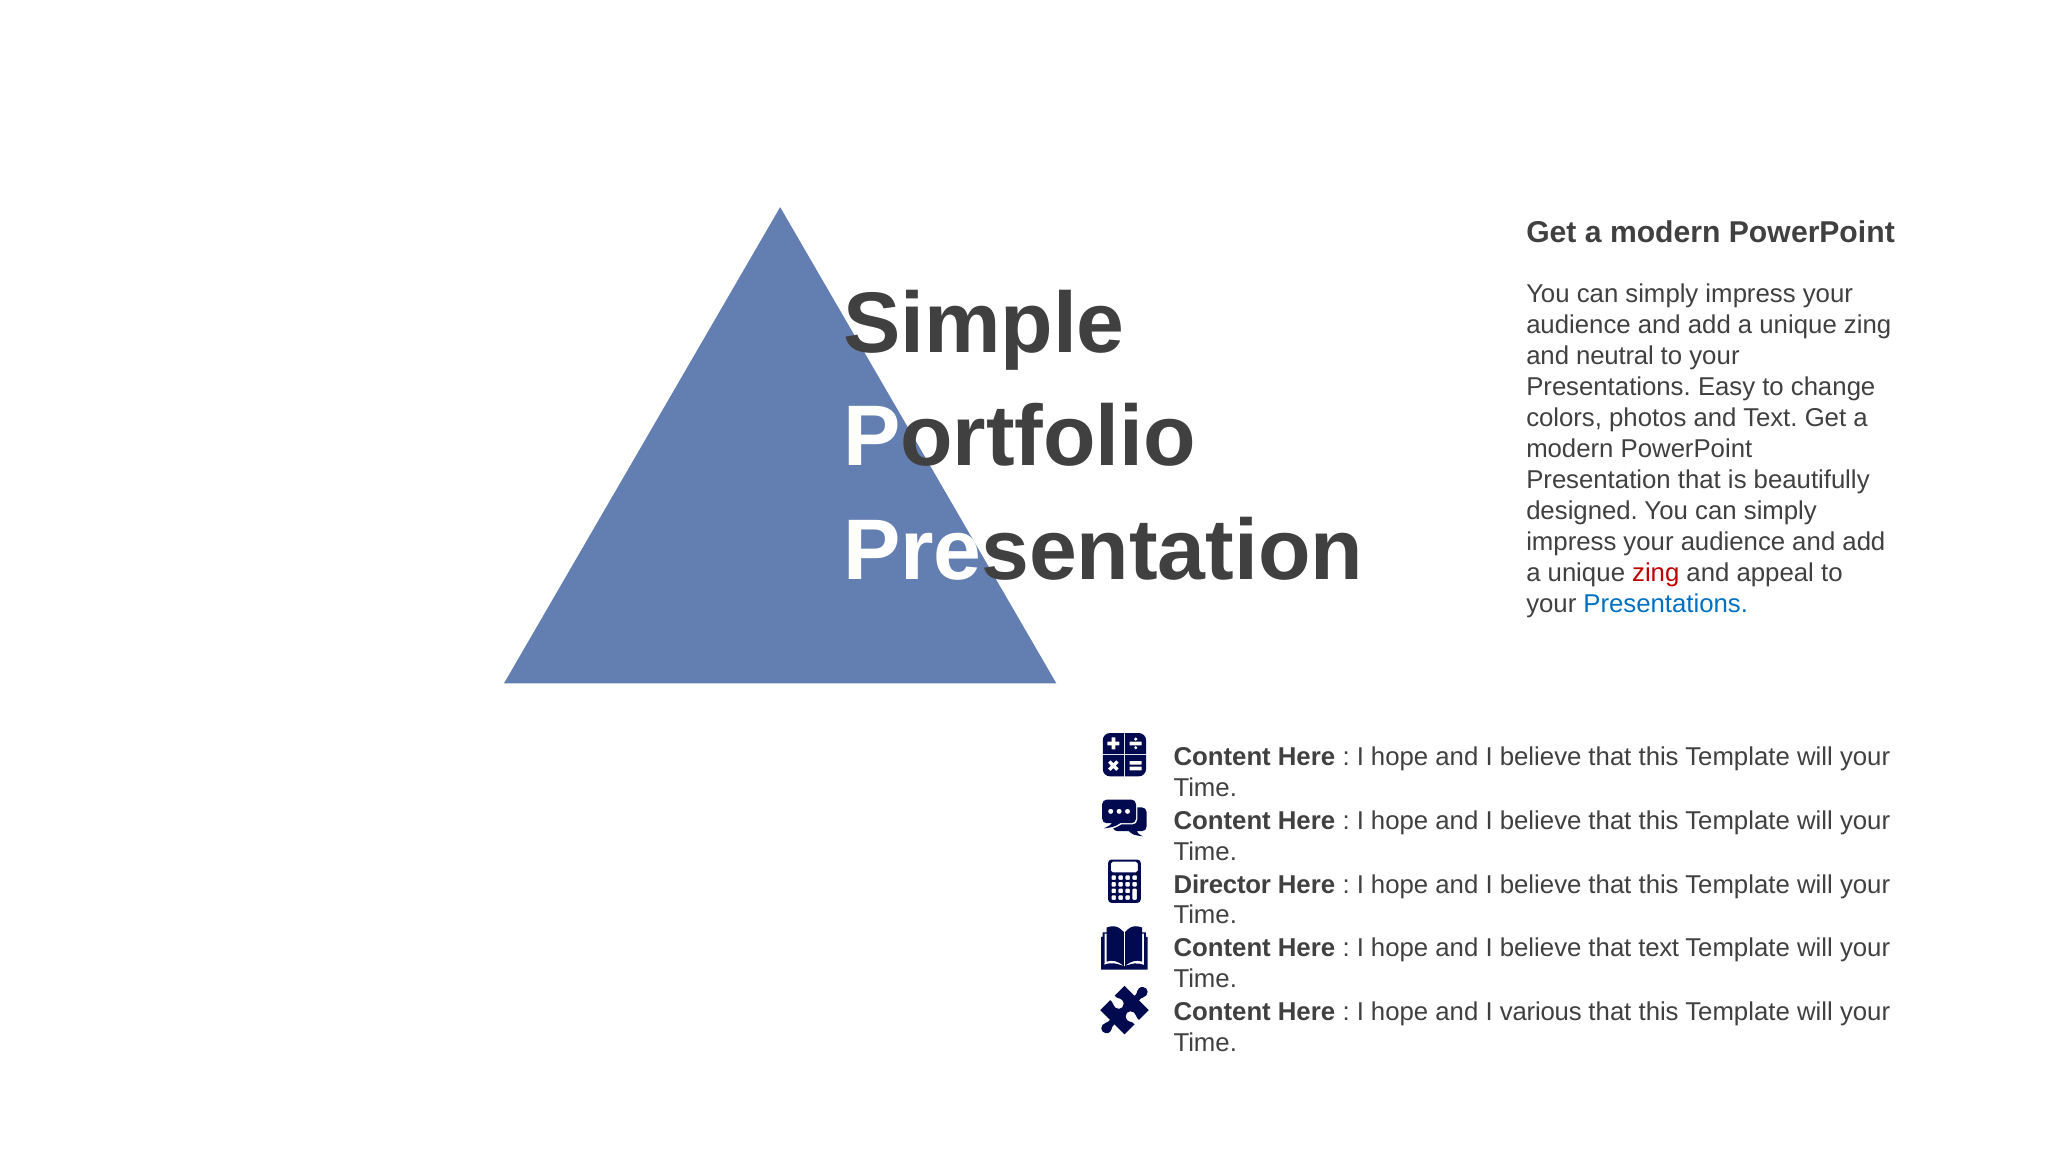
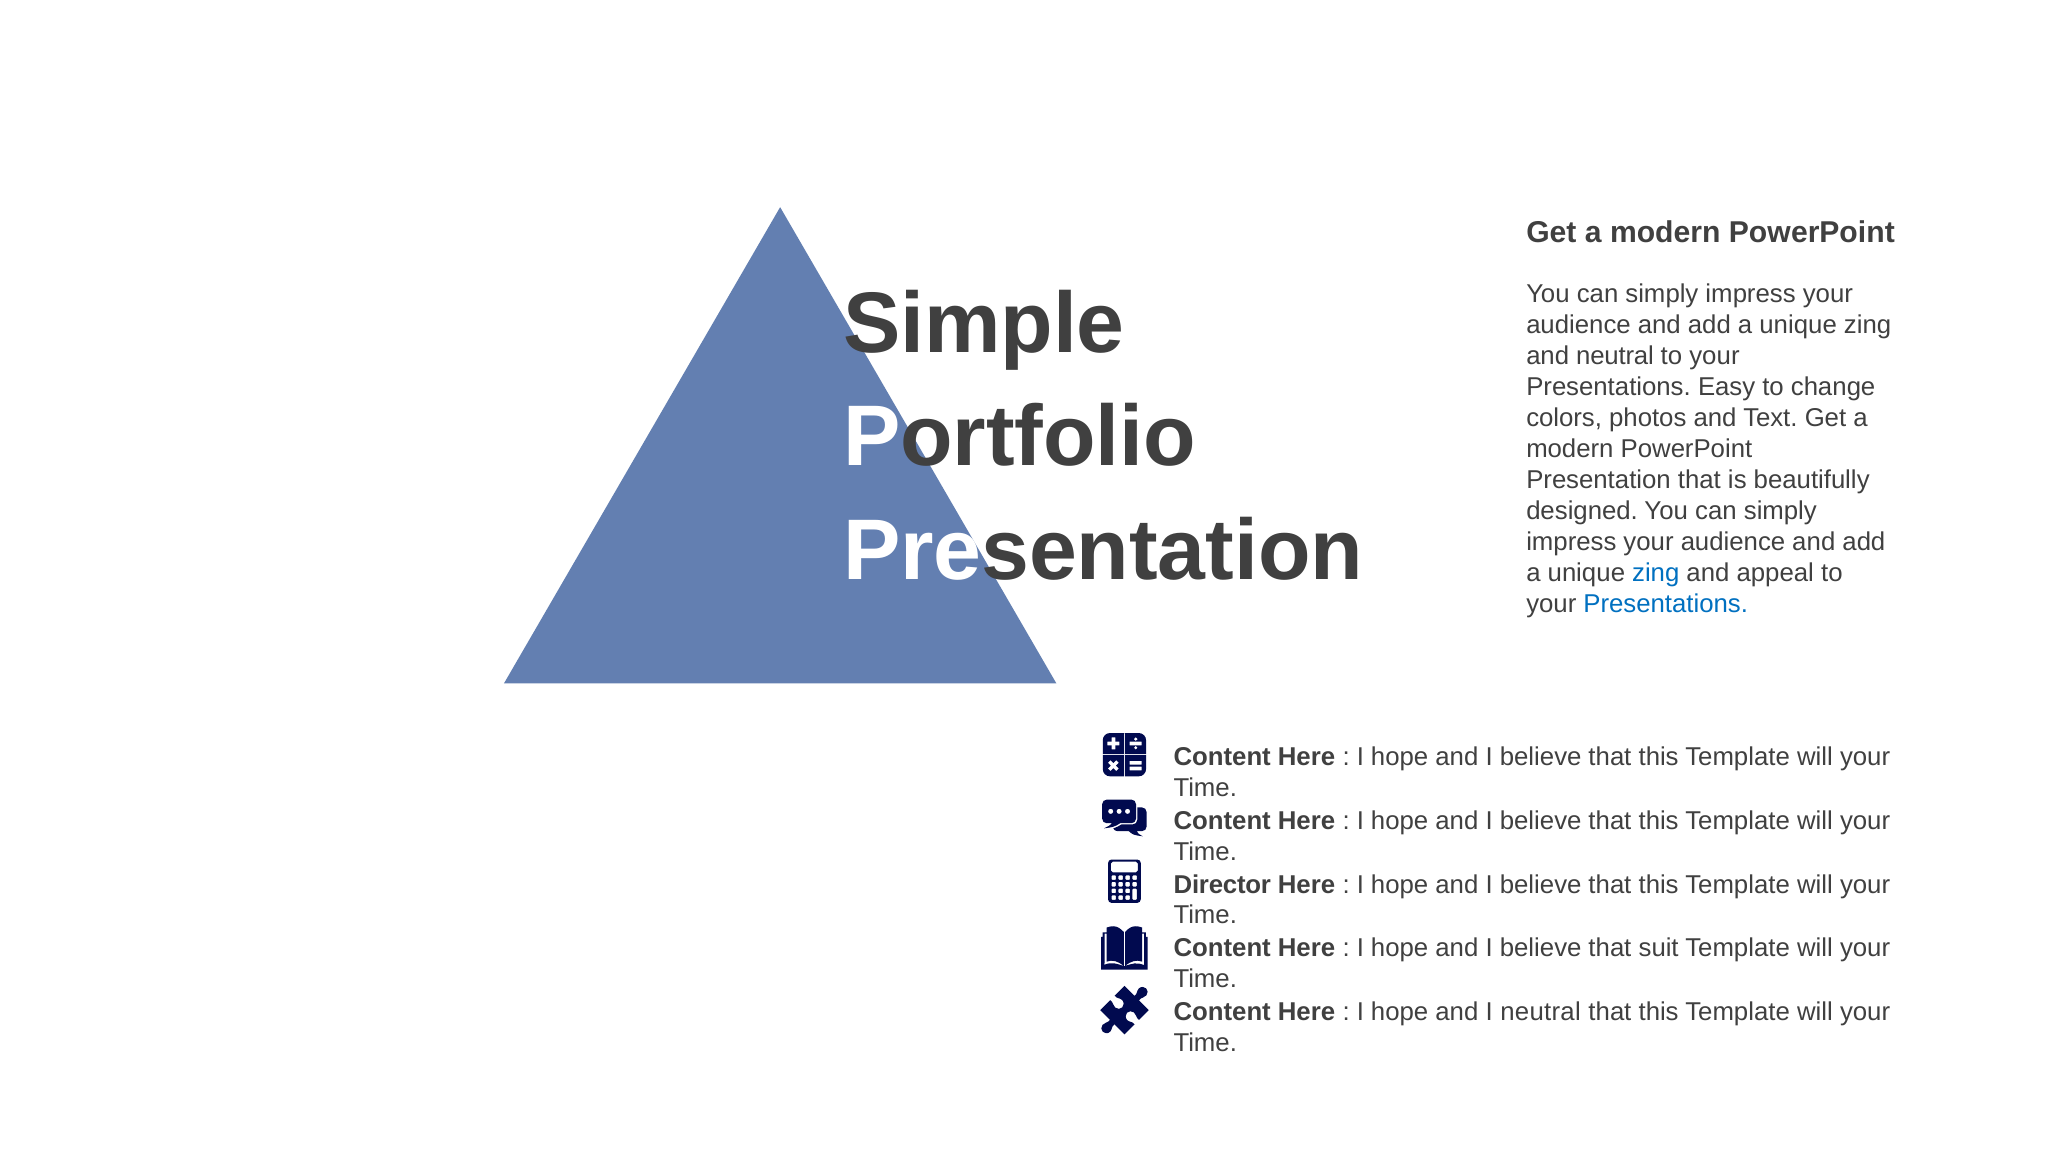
zing at (1656, 573) colour: red -> blue
that text: text -> suit
I various: various -> neutral
